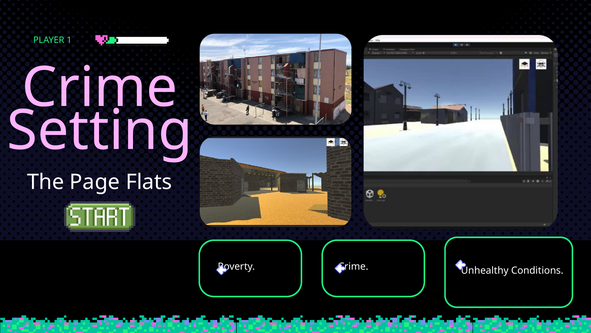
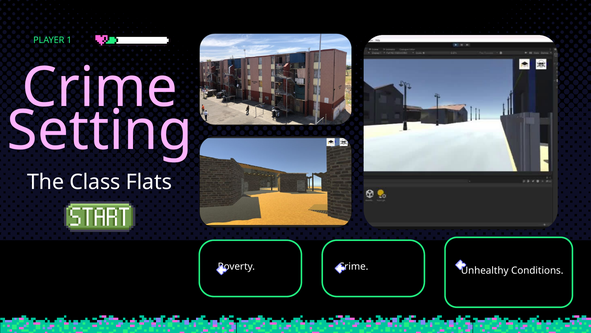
Page: Page -> Class
